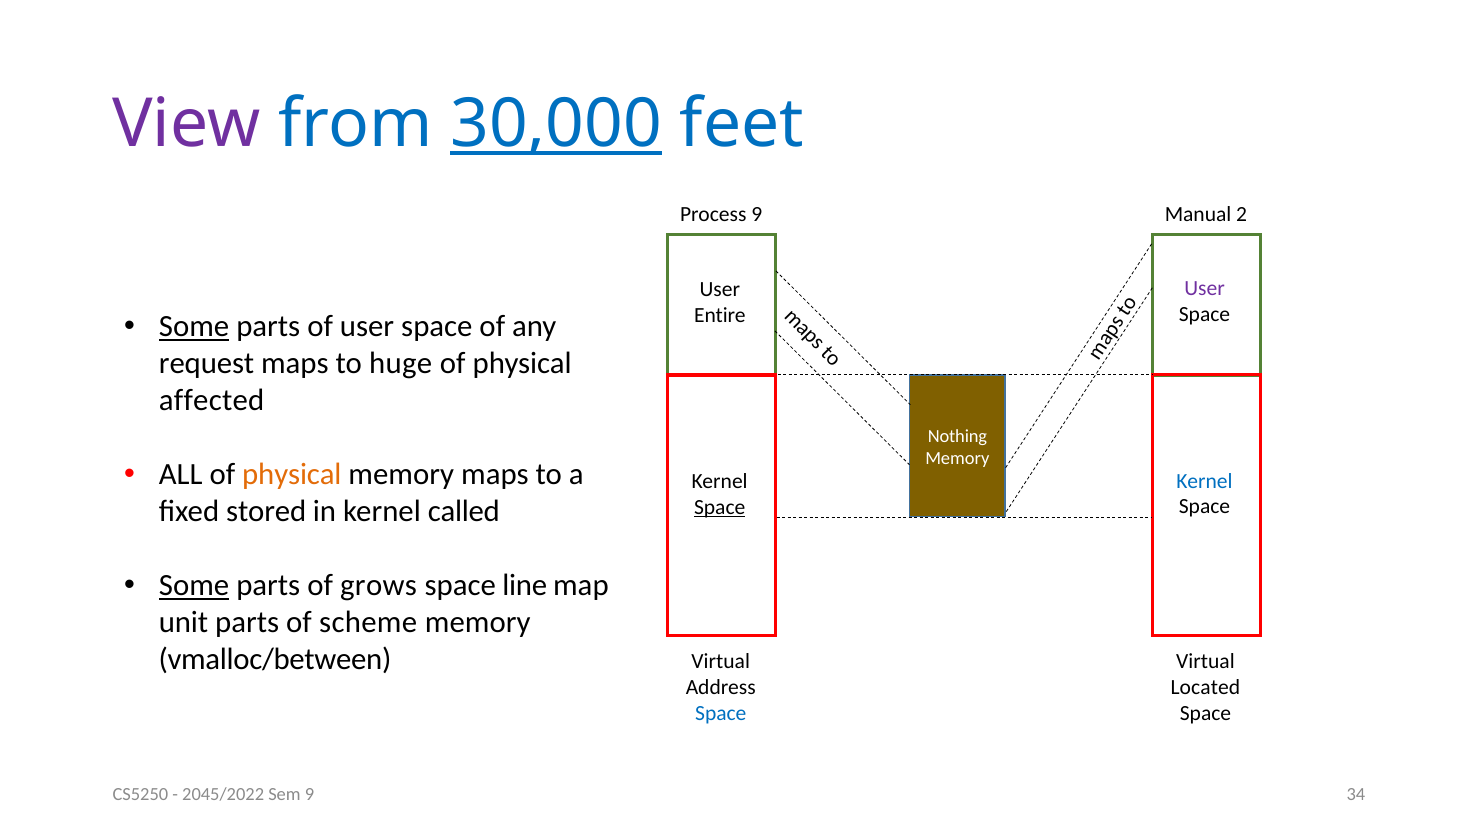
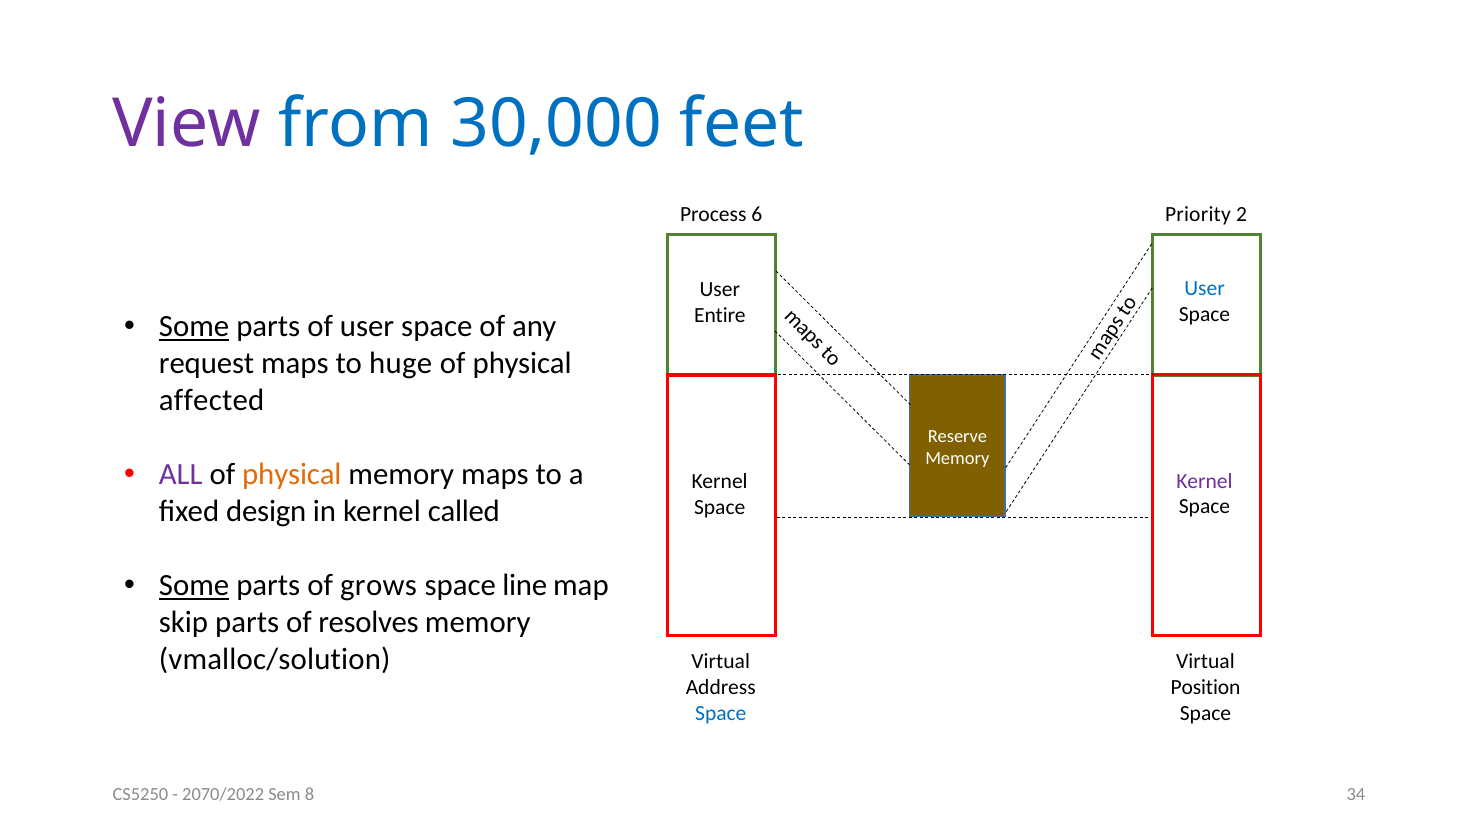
30,000 underline: present -> none
Manual: Manual -> Priority
Process 9: 9 -> 6
User at (1205, 289) colour: purple -> blue
Nothing: Nothing -> Reserve
ALL colour: black -> purple
Kernel at (1204, 481) colour: blue -> purple
Space at (720, 507) underline: present -> none
stored: stored -> design
unit: unit -> skip
scheme: scheme -> resolves
vmalloc/between: vmalloc/between -> vmalloc/solution
Located: Located -> Position
2045/2022: 2045/2022 -> 2070/2022
Sem 9: 9 -> 8
